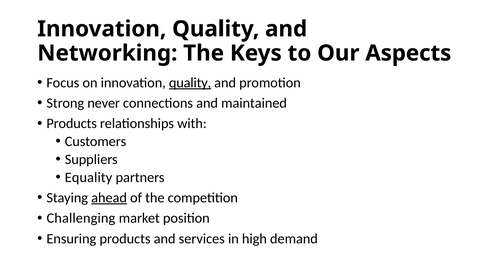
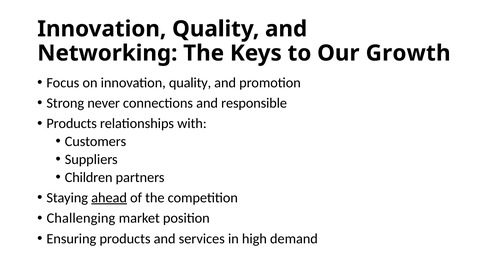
Aspects: Aspects -> Growth
quality at (190, 83) underline: present -> none
maintained: maintained -> responsible
Equality: Equality -> Children
